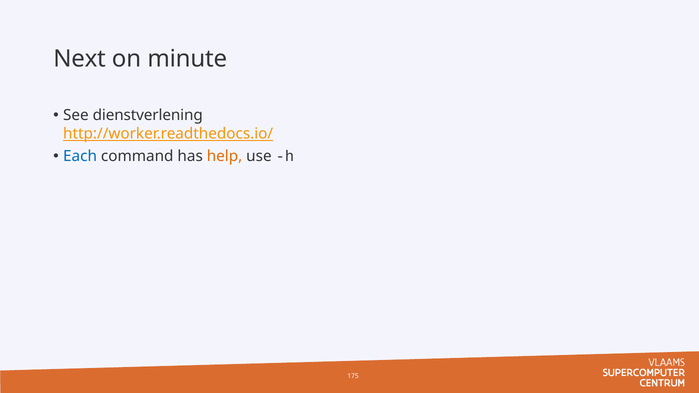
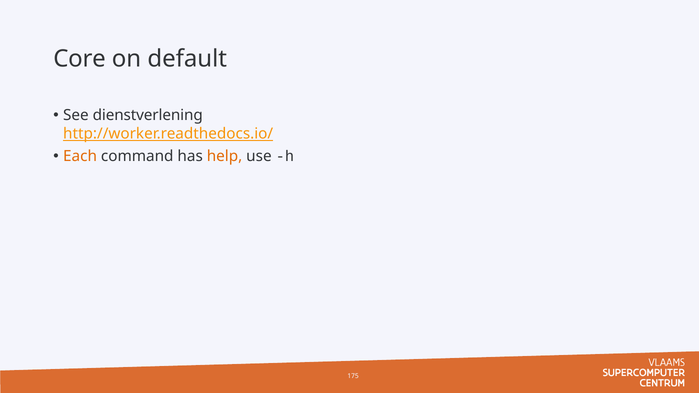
Next: Next -> Core
minute: minute -> default
Each colour: blue -> orange
